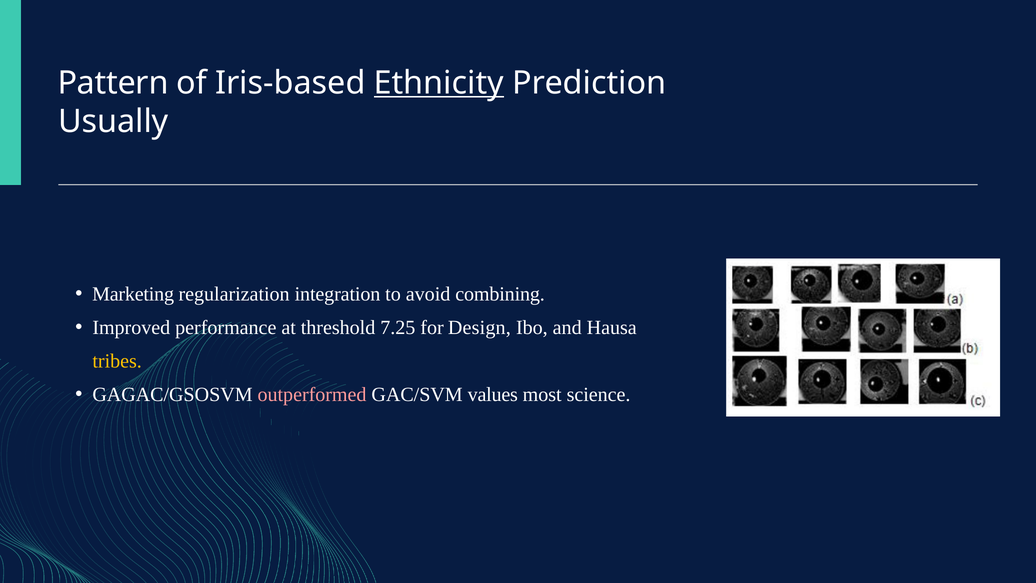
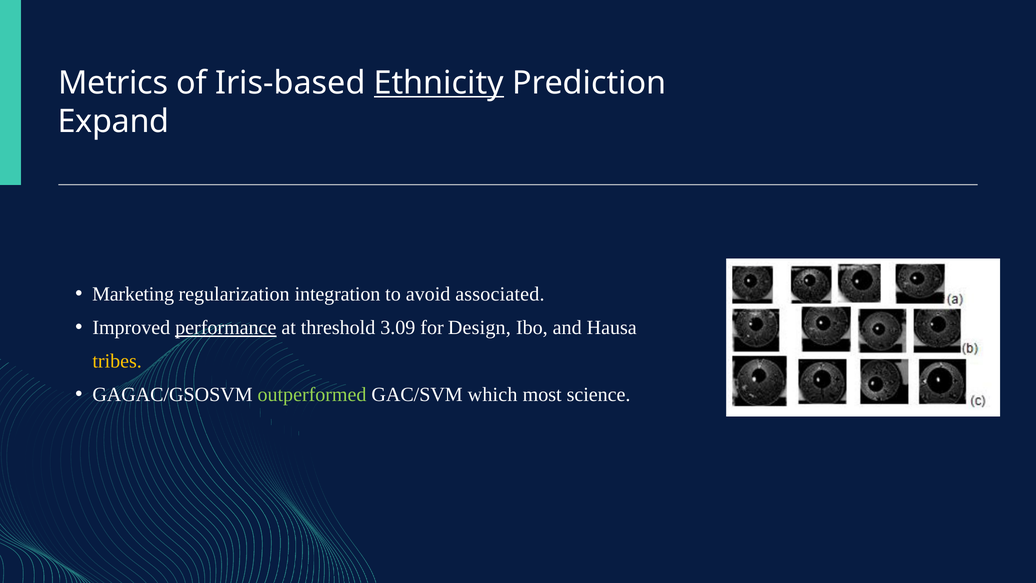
Pattern: Pattern -> Metrics
Usually: Usually -> Expand
combining: combining -> associated
performance underline: none -> present
7.25: 7.25 -> 3.09
outperformed colour: pink -> light green
values: values -> which
